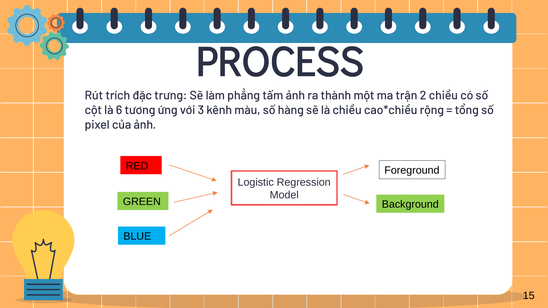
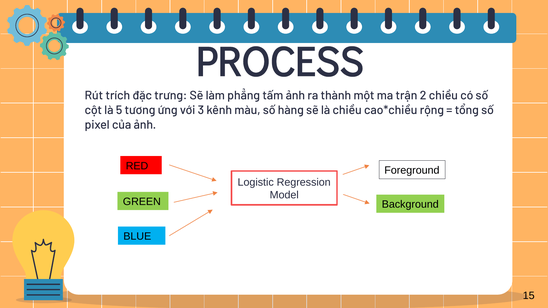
6: 6 -> 5
